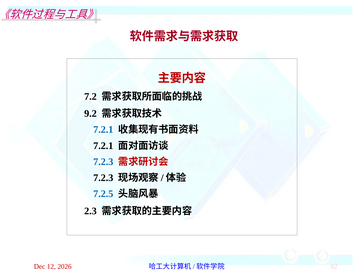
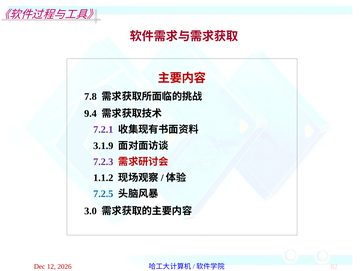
7.2: 7.2 -> 7.8
9.2: 9.2 -> 9.4
7.2.1 at (103, 130) colour: blue -> purple
7.2.1 at (103, 146): 7.2.1 -> 3.1.9
7.2.3 at (103, 162) colour: blue -> purple
7.2.3 at (103, 178): 7.2.3 -> 1.1.2
2.3: 2.3 -> 3.0
